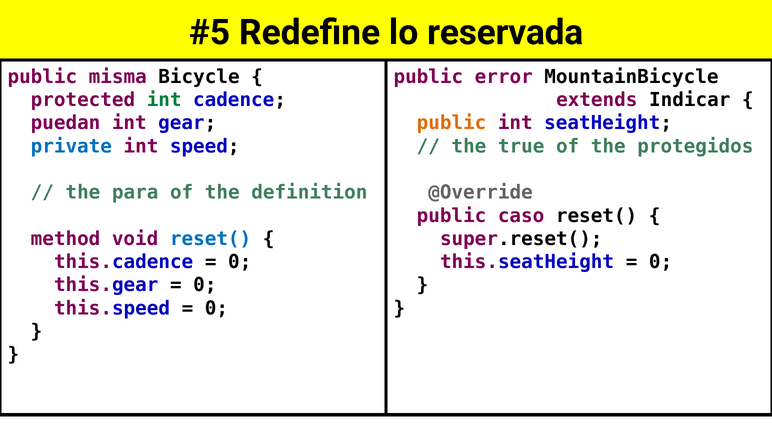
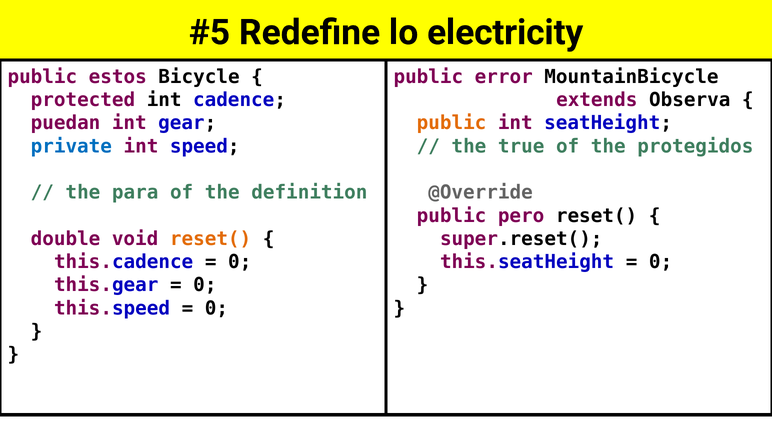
reservada: reservada -> electricity
misma: misma -> estos
int at (164, 100) colour: green -> black
Indicar: Indicar -> Observa
caso: caso -> pero
method: method -> double
reset( at (211, 239) colour: blue -> orange
